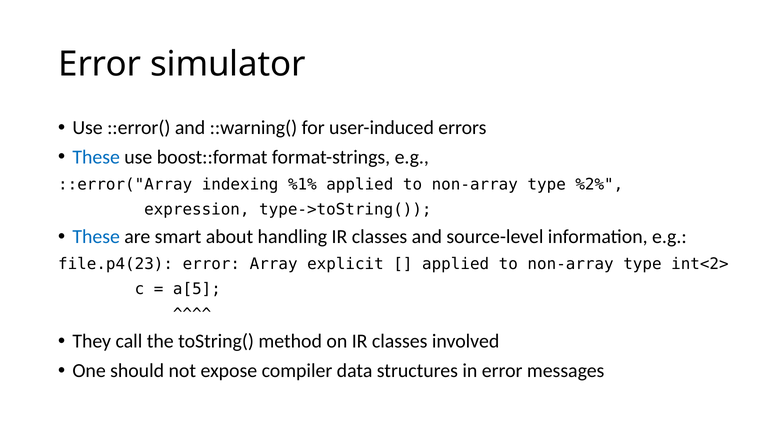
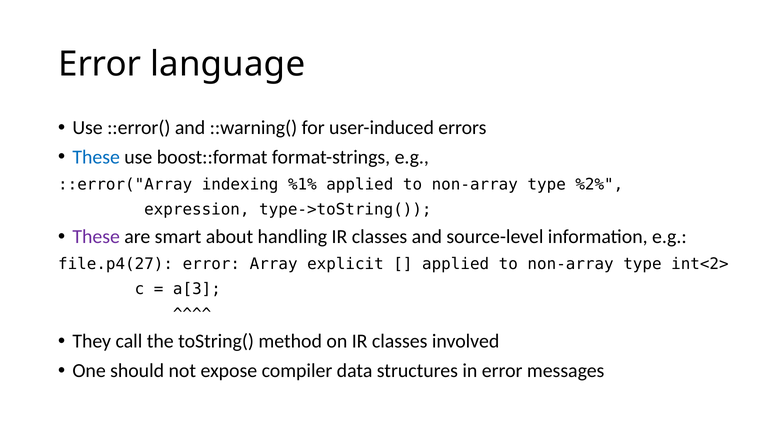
simulator: simulator -> language
These at (96, 236) colour: blue -> purple
file.p4(23: file.p4(23 -> file.p4(27
a[5: a[5 -> a[3
